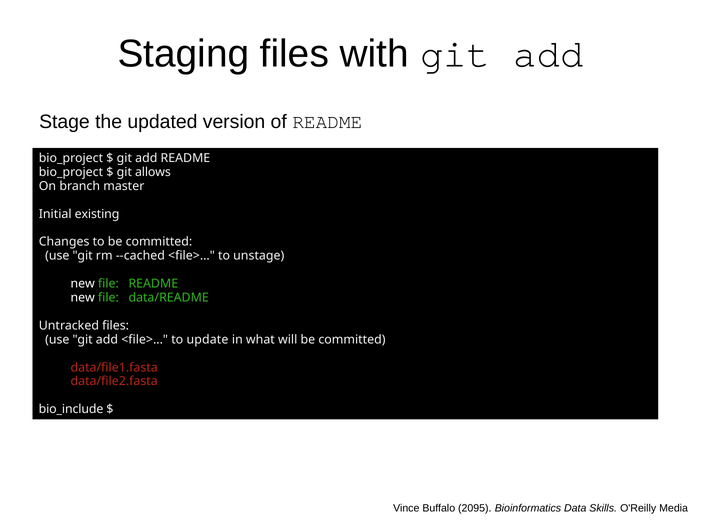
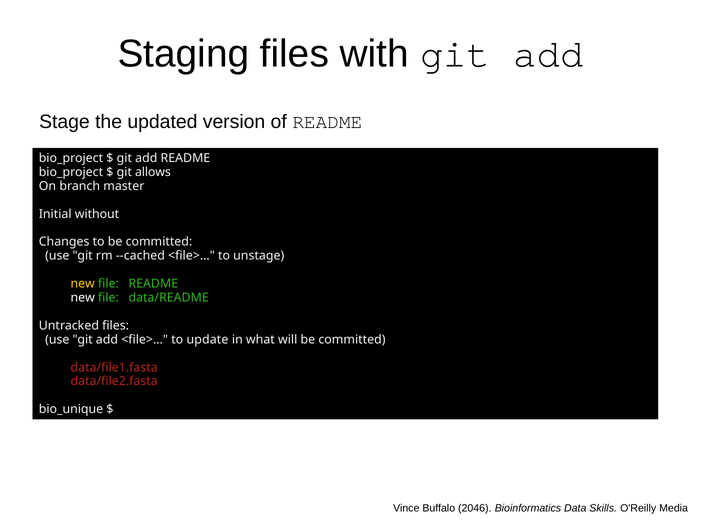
existing: existing -> without
new at (83, 284) colour: white -> yellow
bio_include: bio_include -> bio_unique
2095: 2095 -> 2046
